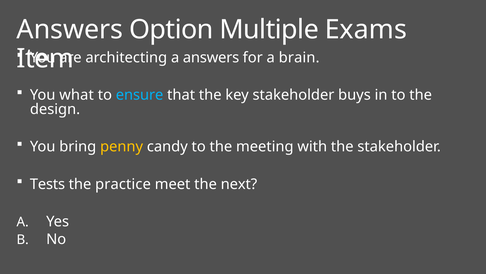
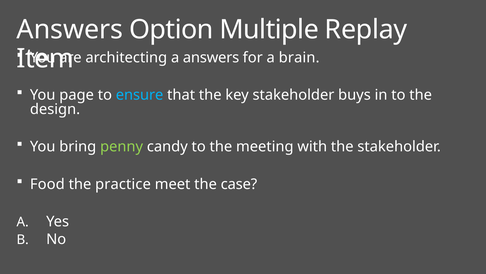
Exams: Exams -> Replay
what: what -> page
penny colour: yellow -> light green
Tests: Tests -> Food
next: next -> case
